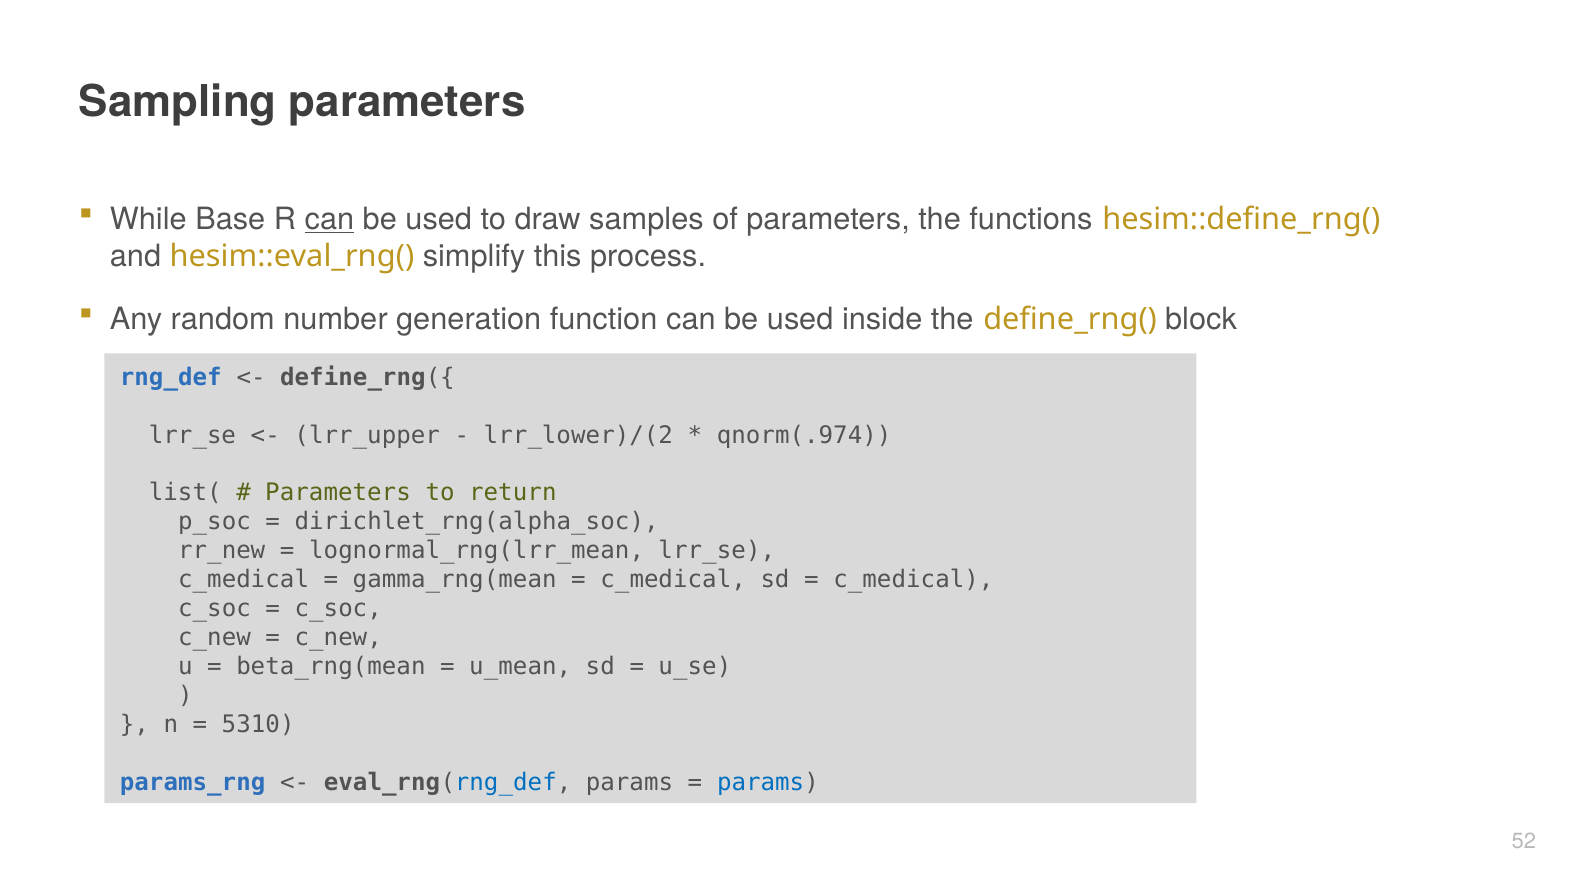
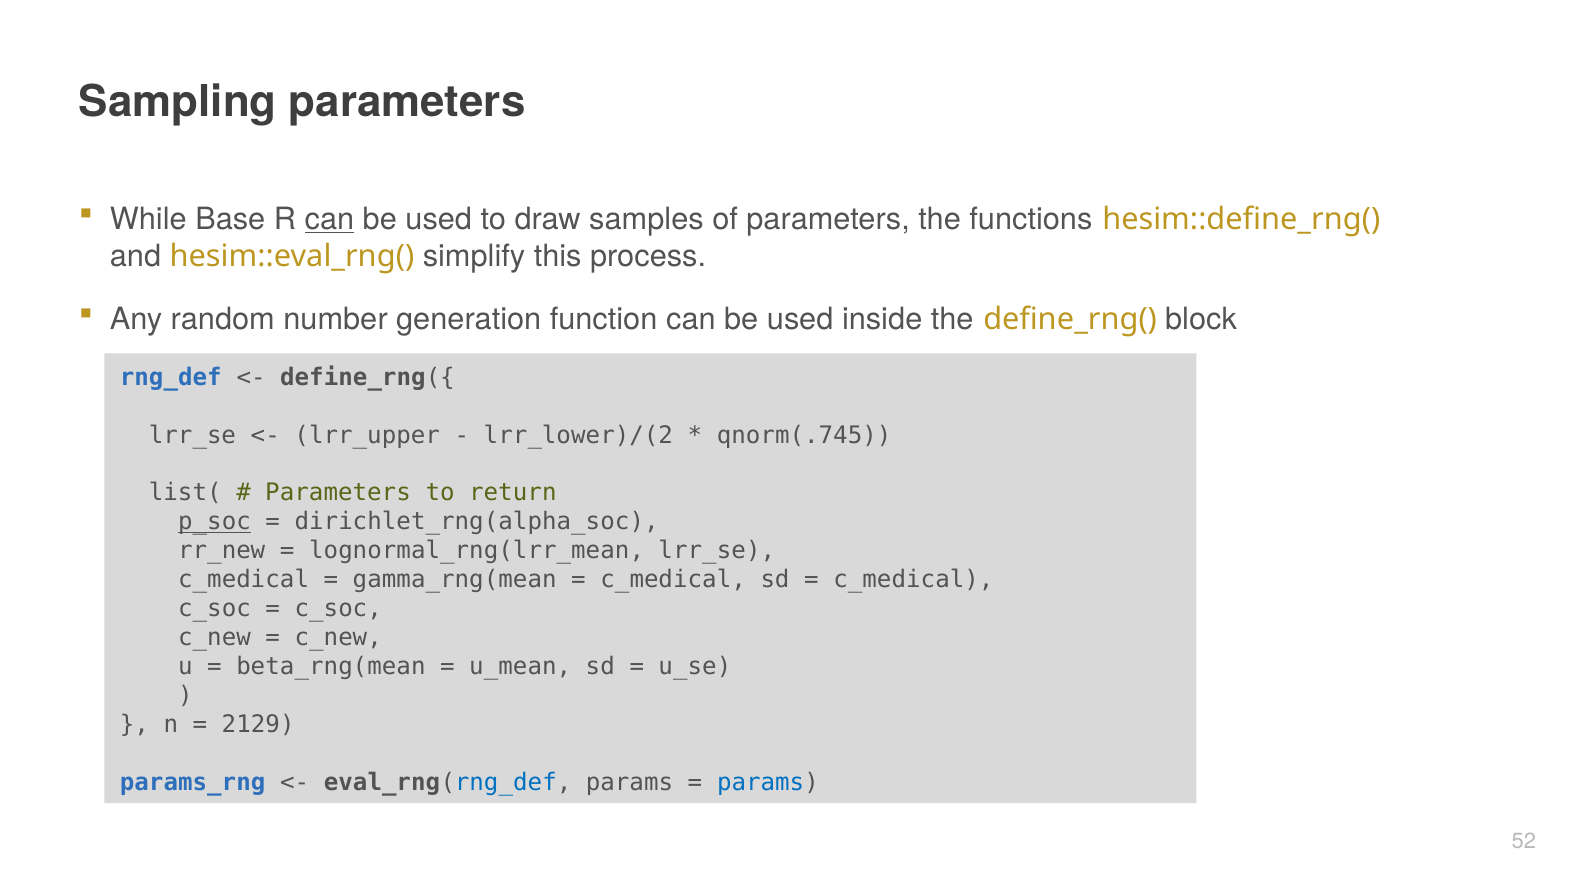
qnorm(.974: qnorm(.974 -> qnorm(.745
p_soc underline: none -> present
5310: 5310 -> 2129
